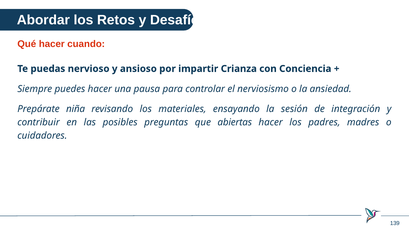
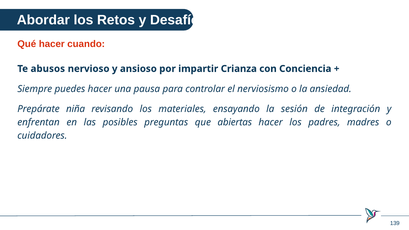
puedas: puedas -> abusos
contribuir: contribuir -> enfrentan
